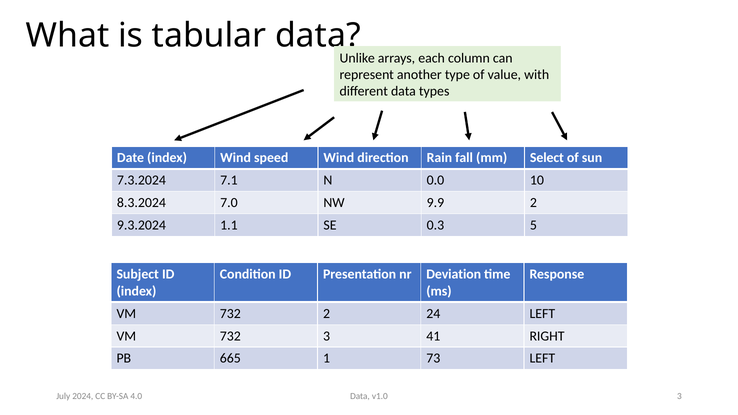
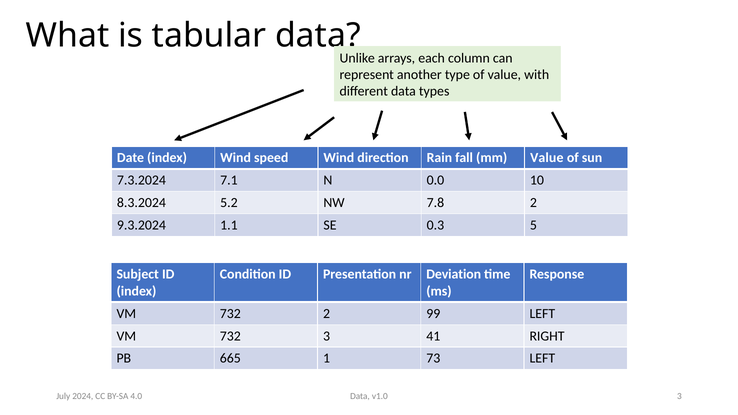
mm Select: Select -> Value
7.0: 7.0 -> 5.2
9.9: 9.9 -> 7.8
24: 24 -> 99
